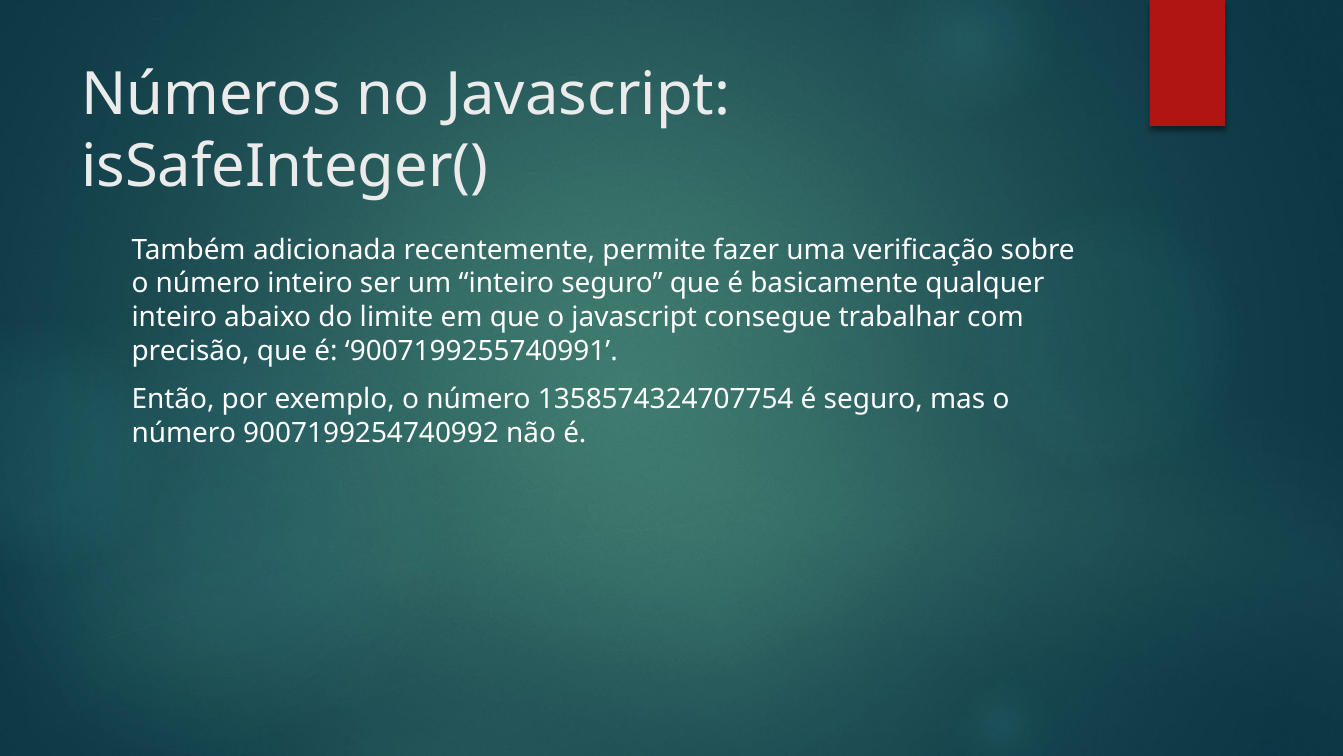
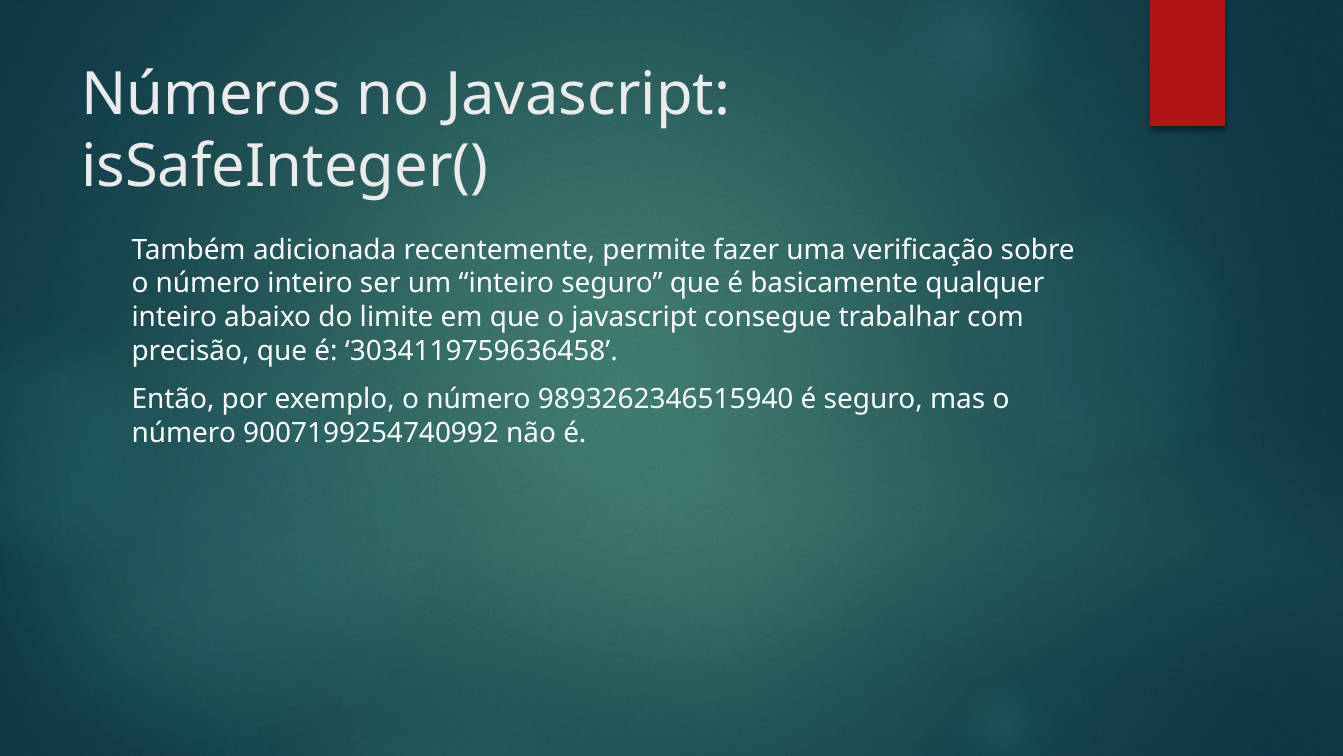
9007199255740991: 9007199255740991 -> 3034119759636458
1358574324707754: 1358574324707754 -> 9893262346515940
